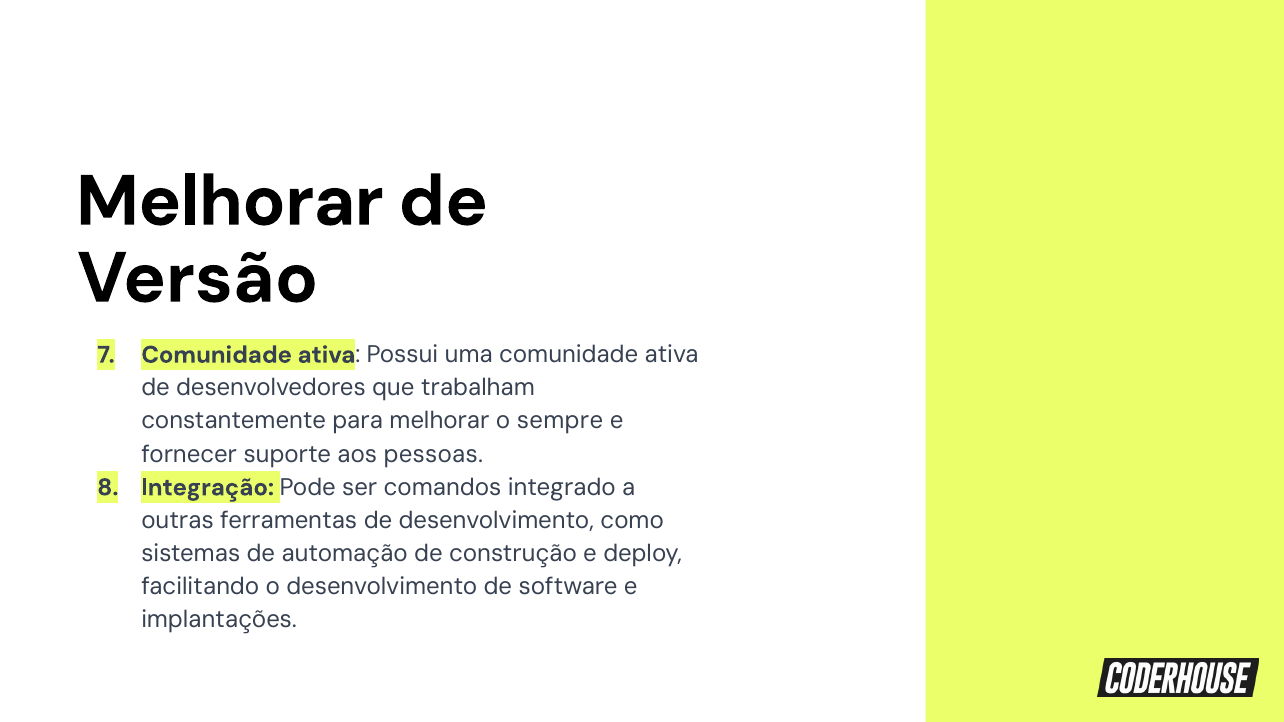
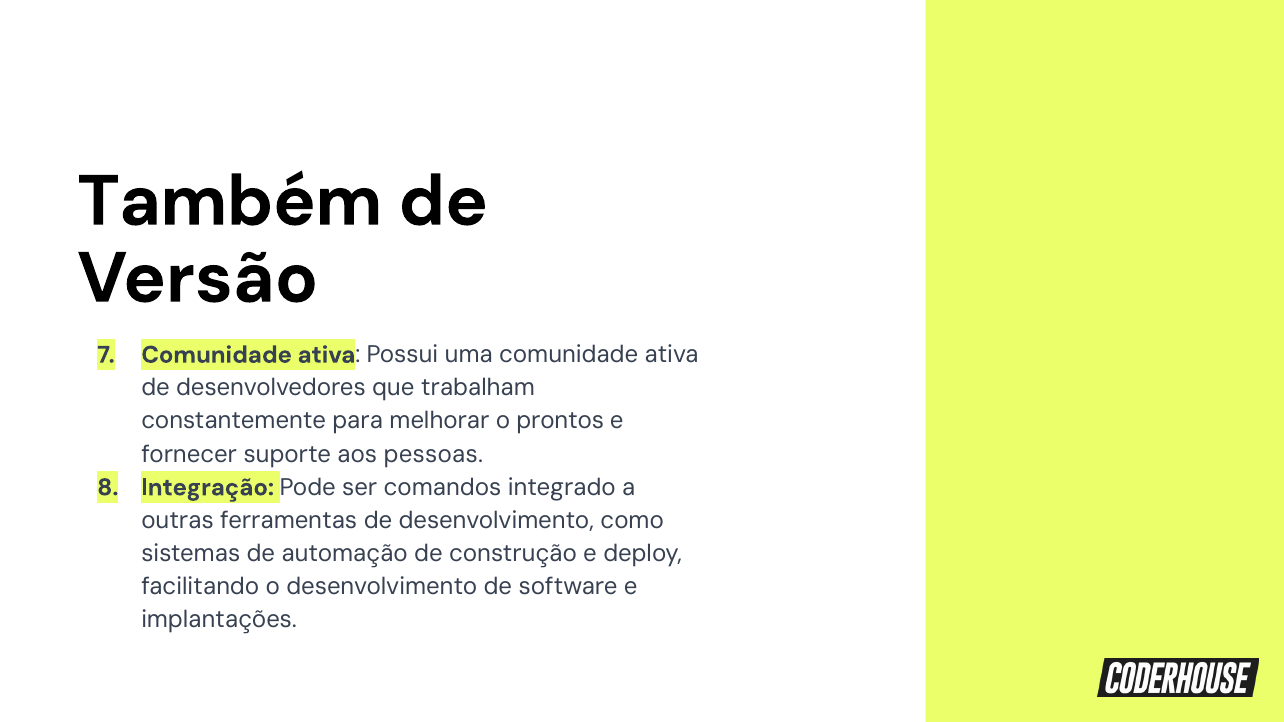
Melhorar at (230, 201): Melhorar -> Também
sempre: sempre -> prontos
